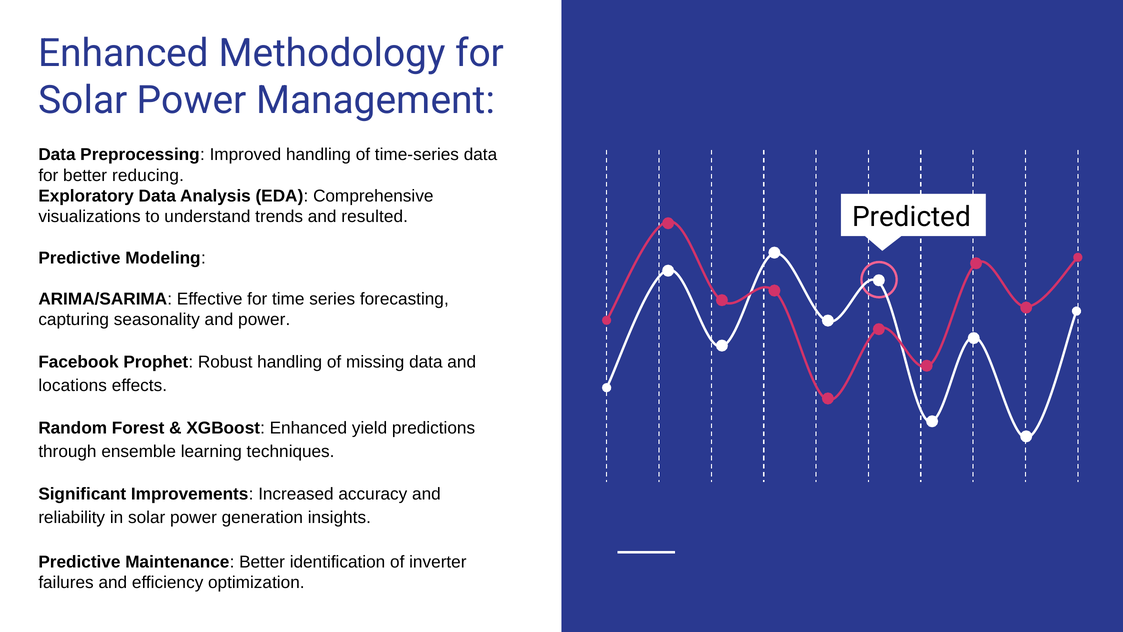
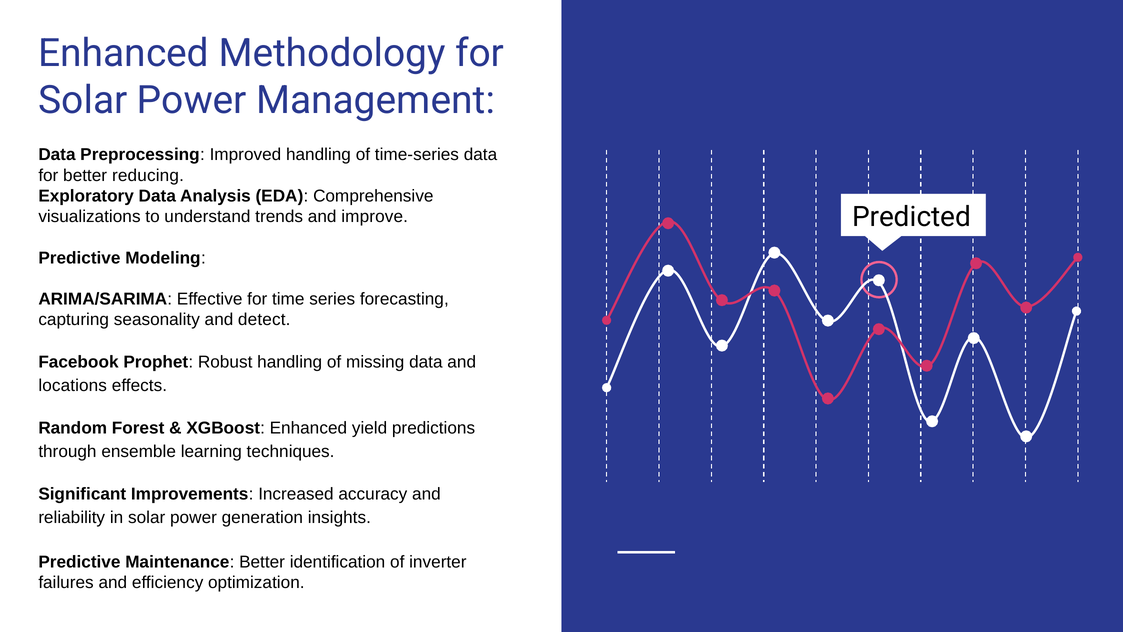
resulted: resulted -> improve
and power: power -> detect
